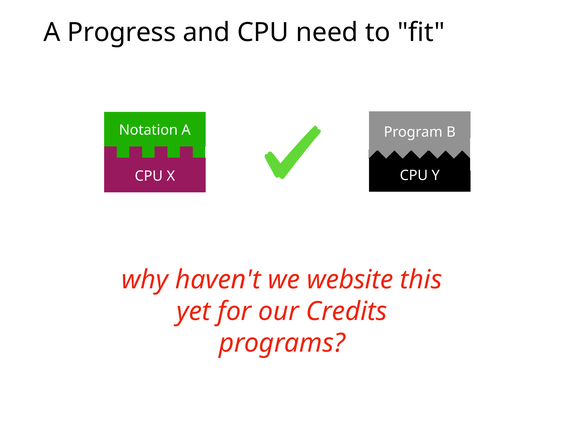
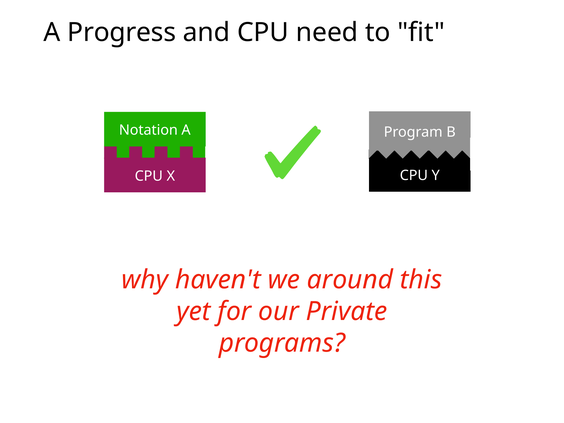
website: website -> around
Credits: Credits -> Private
